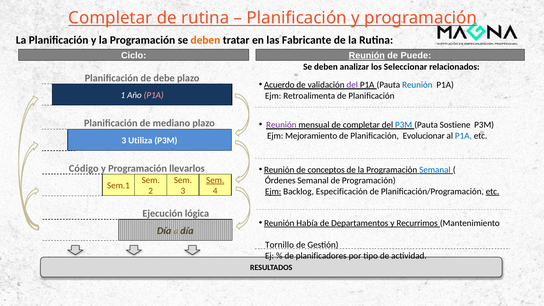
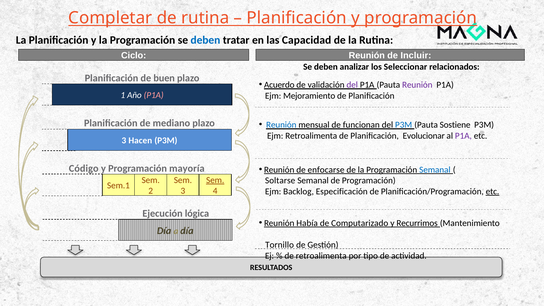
deben at (205, 40) colour: orange -> blue
Fabricante: Fabricante -> Capacidad
Reunión at (367, 55) underline: present -> none
Puede: Puede -> Incluir
debe: debe -> buen
Reunión at (417, 85) colour: blue -> purple
Retroalimenta: Retroalimenta -> Mejoramiento
Reunión at (281, 125) colour: purple -> blue
de completar: completar -> funcionan
Ejm Mejoramiento: Mejoramiento -> Retroalimenta
P1A at (463, 136) colour: blue -> purple
Utiliza: Utiliza -> Hacen
llevarlos: llevarlos -> mayoría
conceptos: conceptos -> enfocarse
Órdenes: Órdenes -> Soltarse
Ejm at (273, 191) underline: present -> none
Departamentos: Departamentos -> Computarizado
de planificadores: planificadores -> retroalimenta
